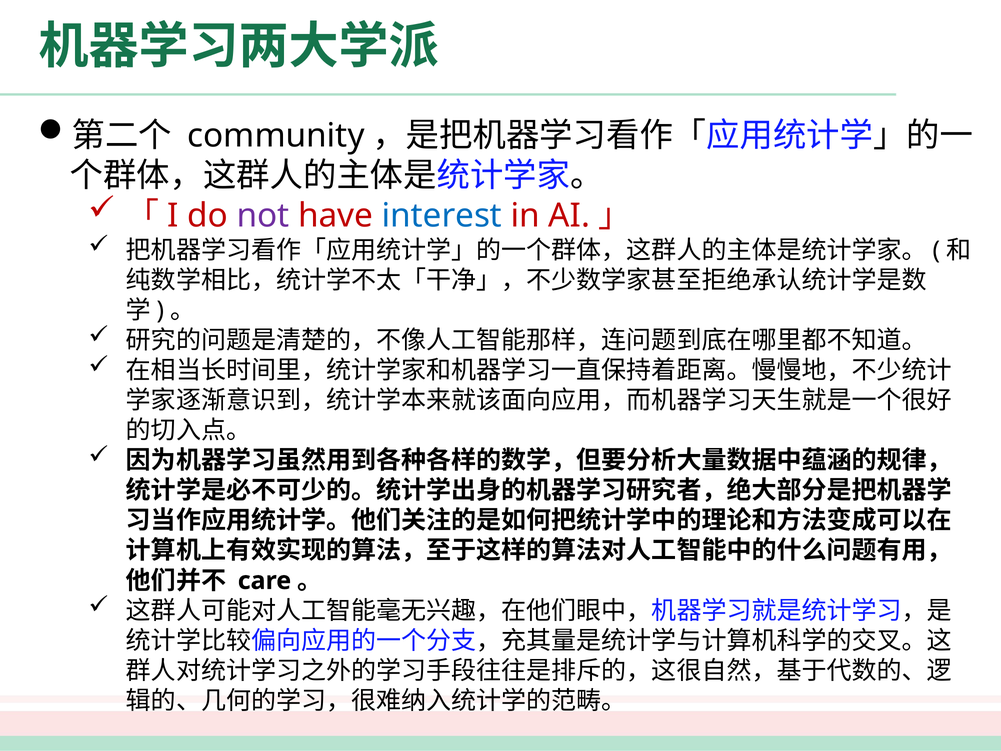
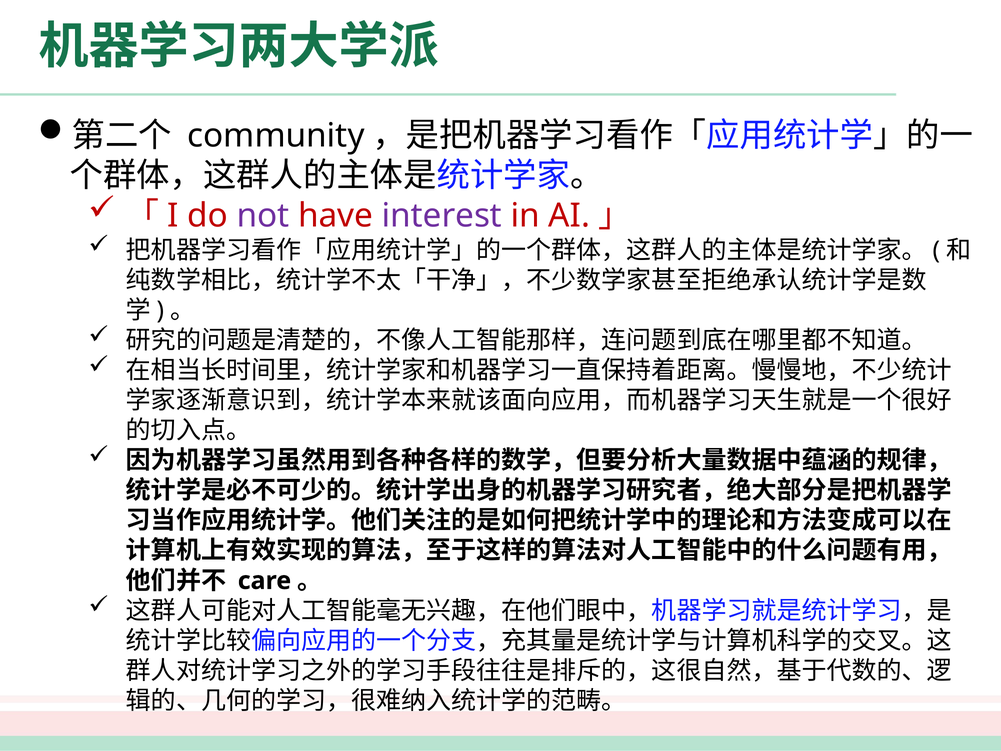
interest colour: blue -> purple
